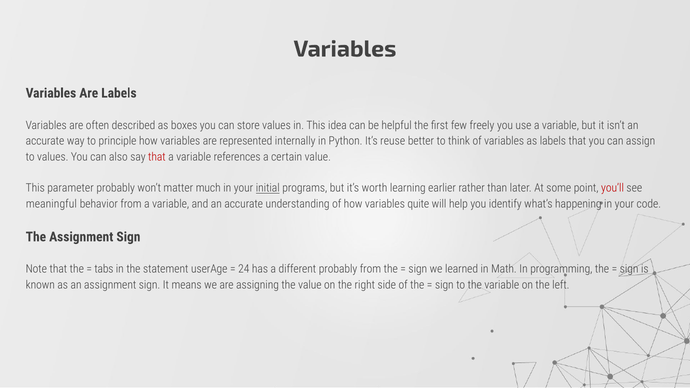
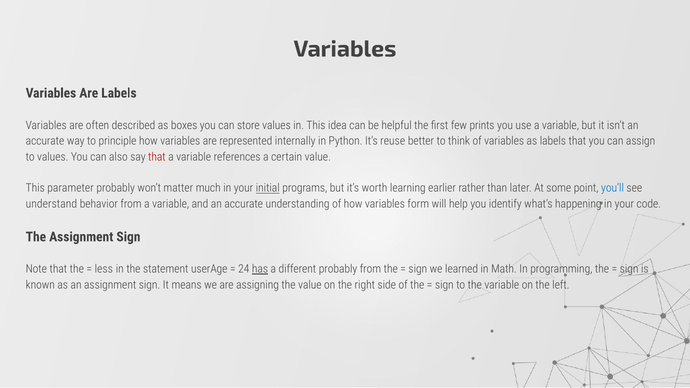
freely: freely -> prints
you’ll colour: red -> blue
meaningful: meaningful -> understand
quite: quite -> form
tabs: tabs -> less
has underline: none -> present
